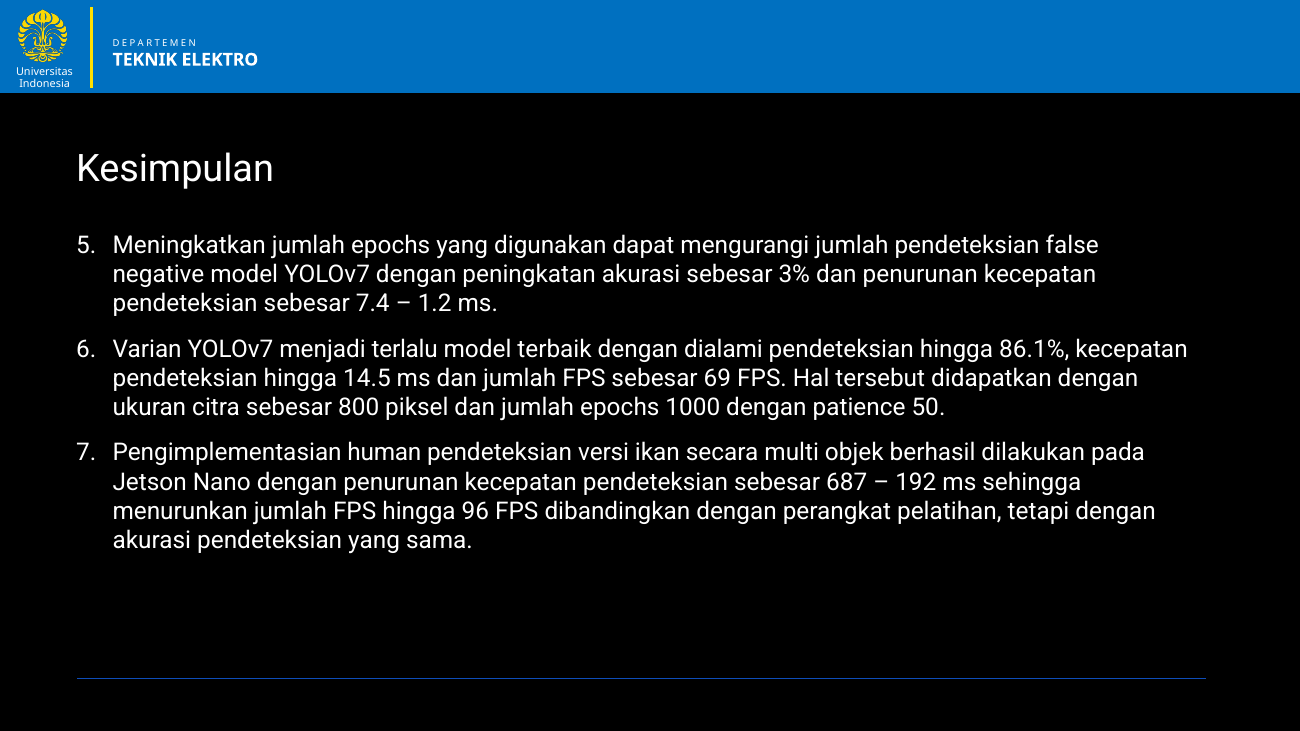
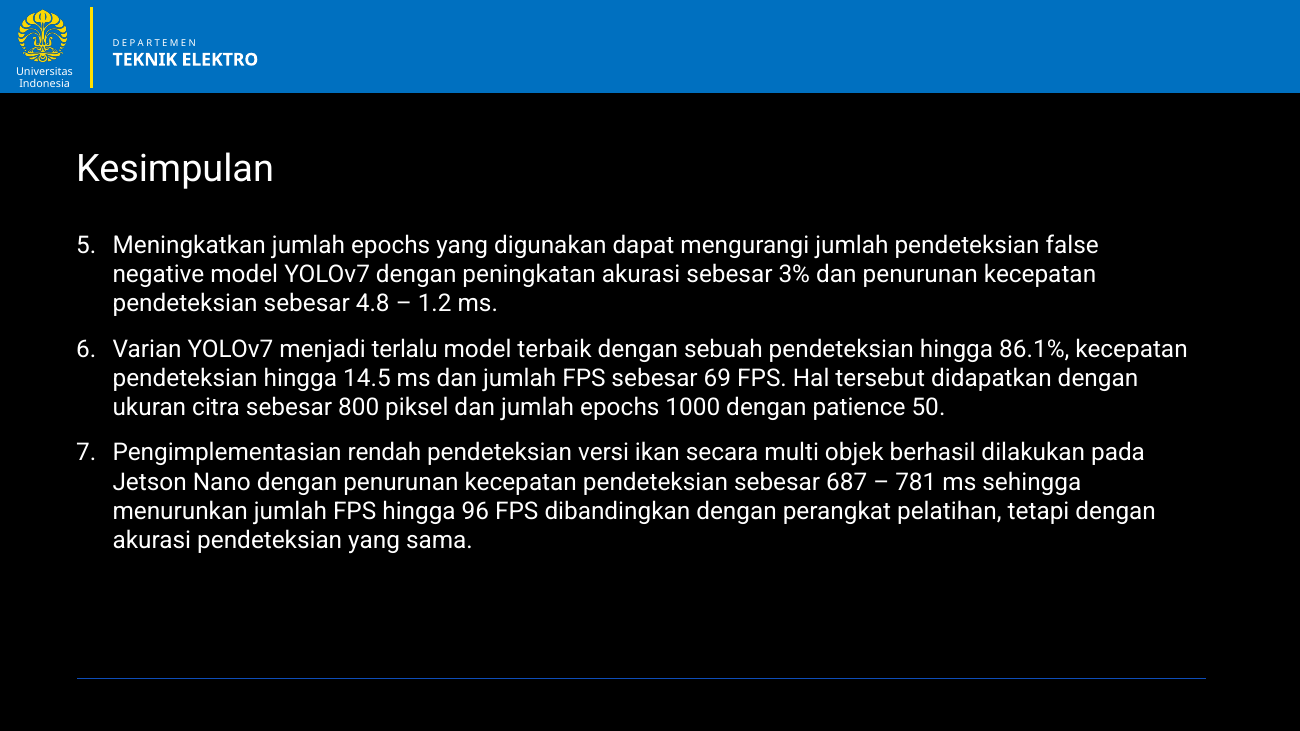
7.4: 7.4 -> 4.8
dialami: dialami -> sebuah
human: human -> rendah
192: 192 -> 781
